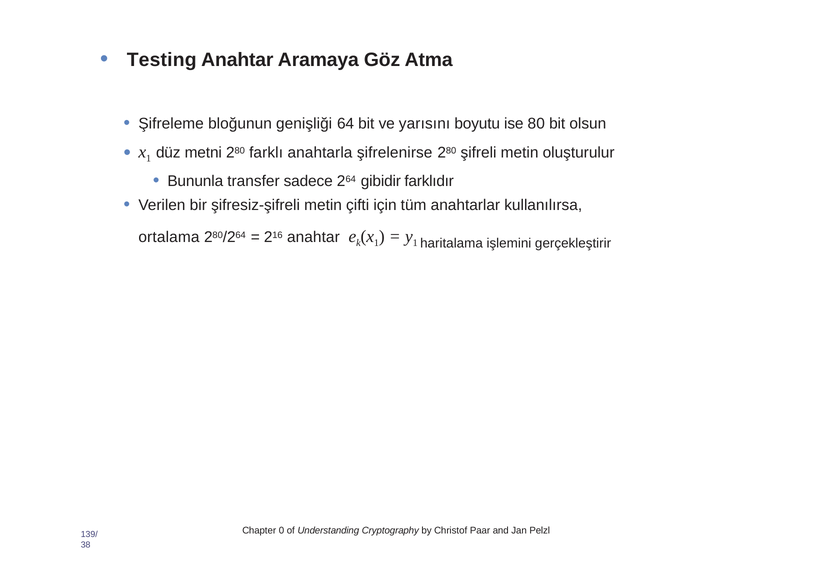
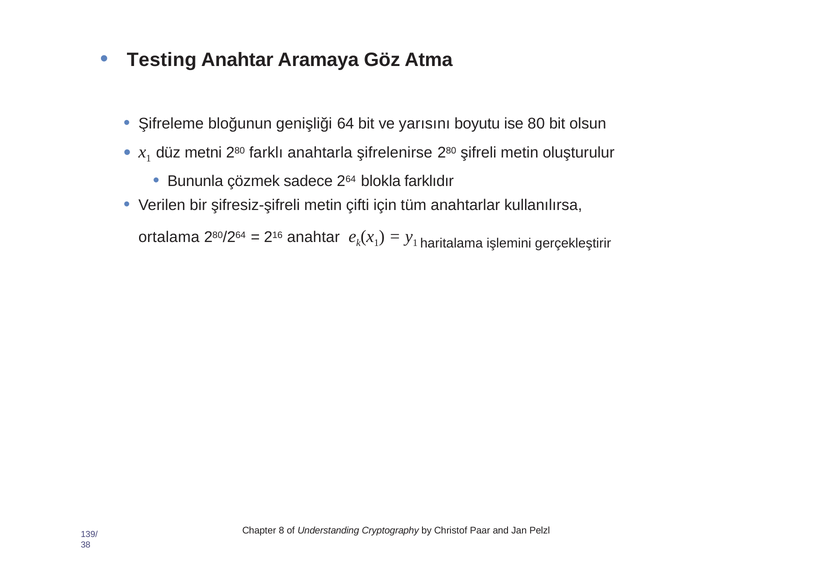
transfer: transfer -> çözmek
gibidir: gibidir -> blokla
0: 0 -> 8
